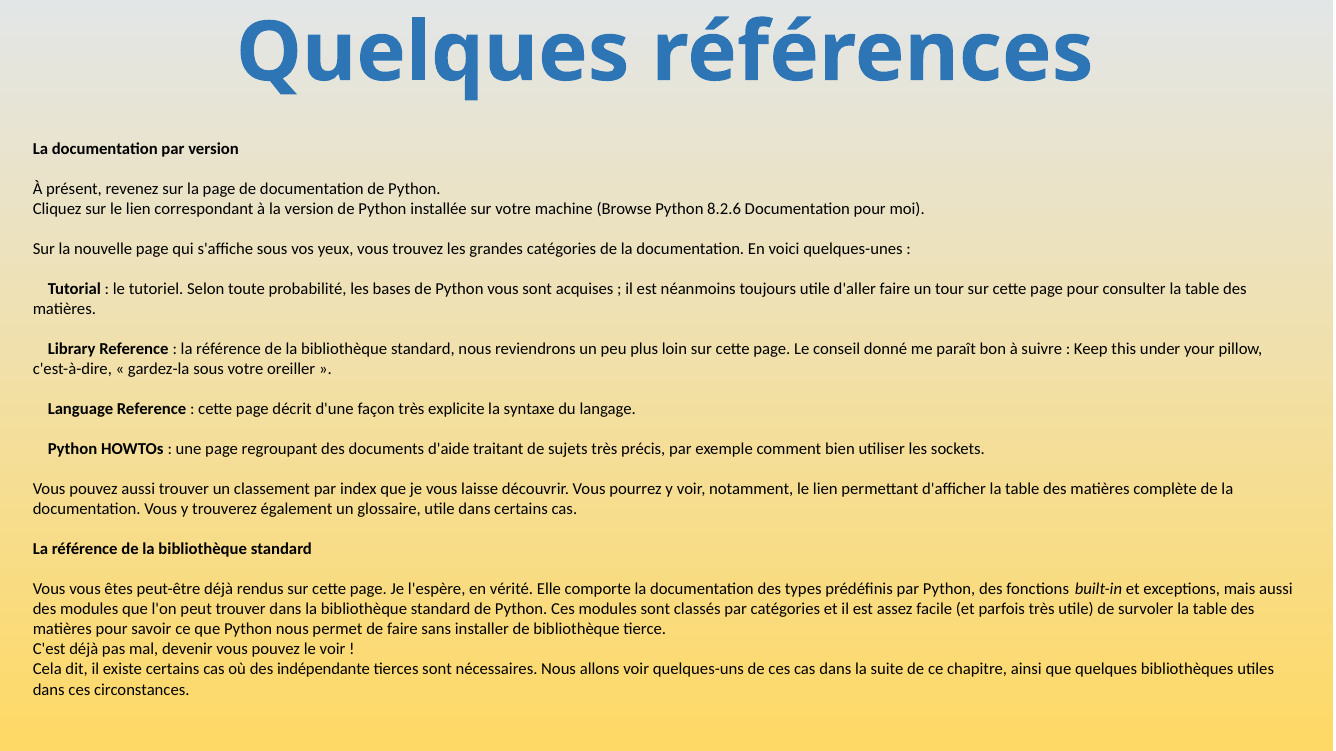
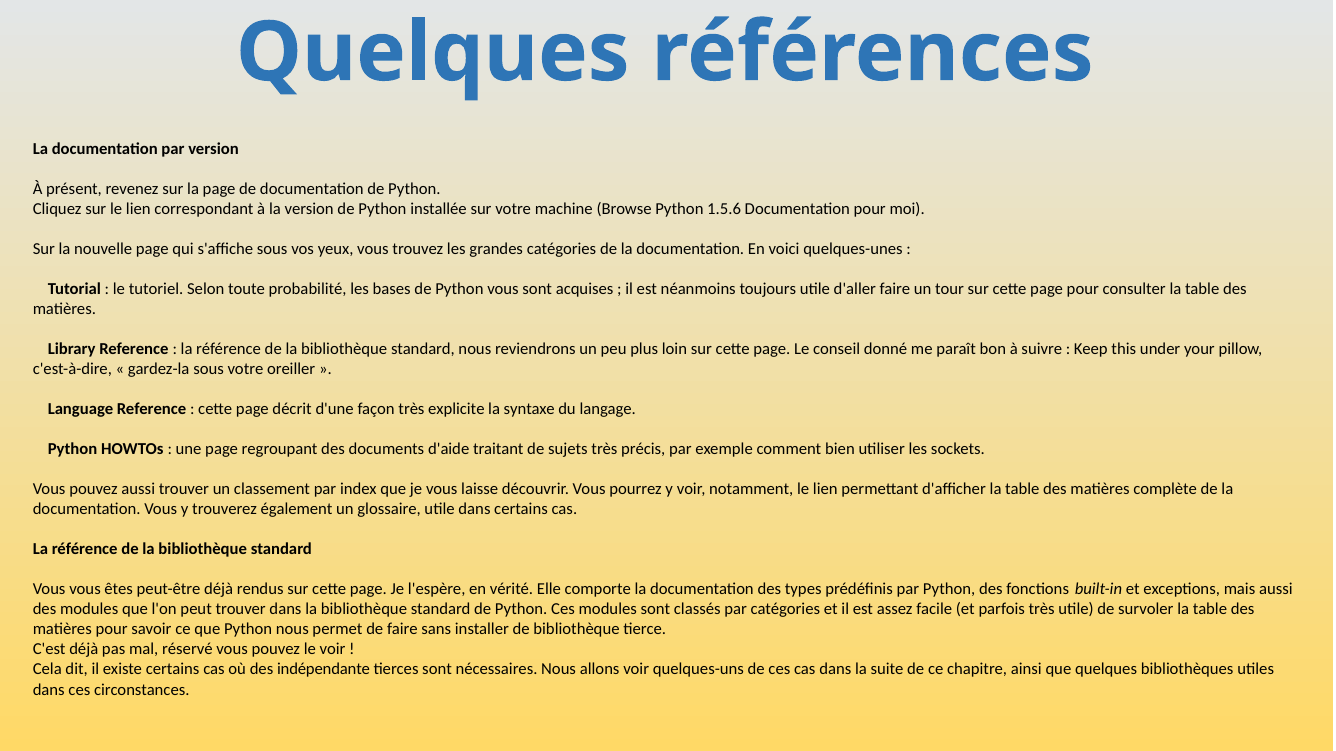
8.2.6: 8.2.6 -> 1.5.6
devenir: devenir -> réservé
